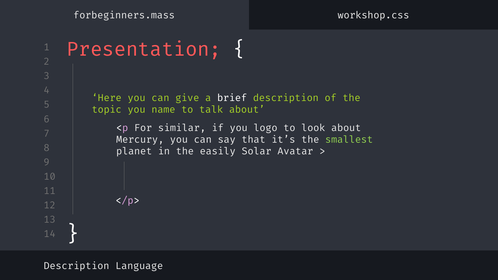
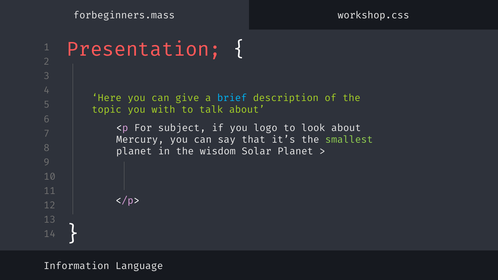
brief colour: white -> light blue
name: name -> with
similar: similar -> subject
easily: easily -> wisdom
Solar Avatar: Avatar -> Planet
Description at (76, 266): Description -> Information
